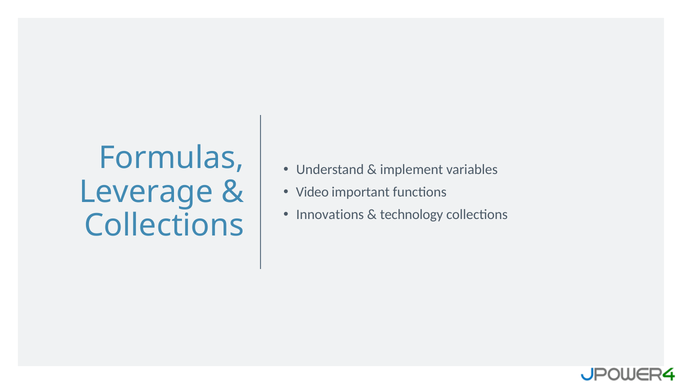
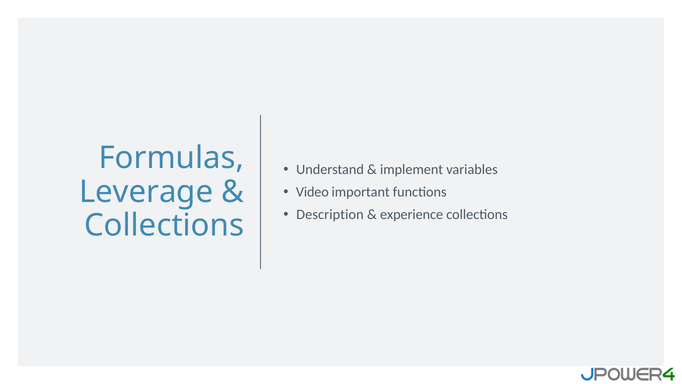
Innovations: Innovations -> Description
technology: technology -> experience
